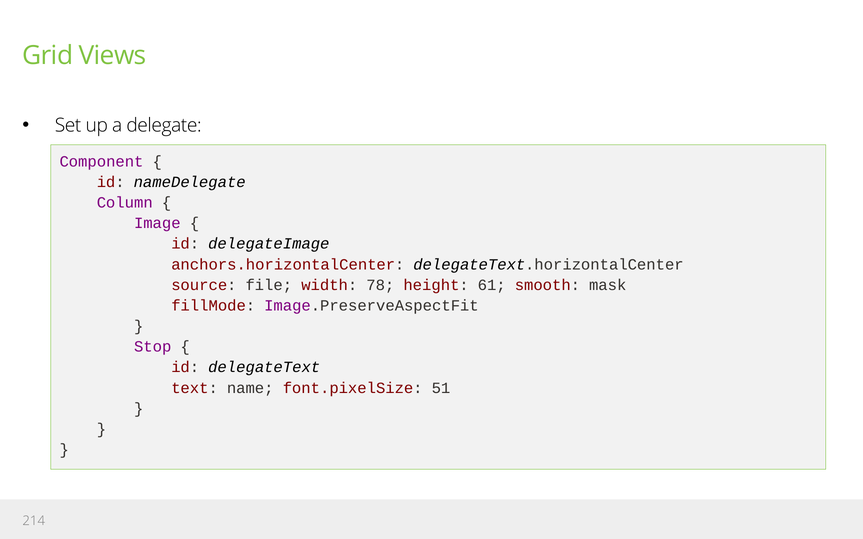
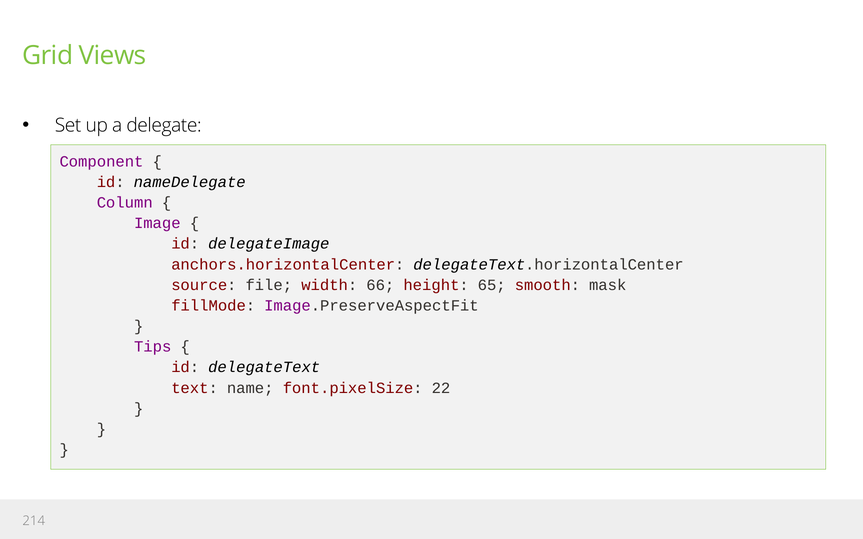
78: 78 -> 66
61: 61 -> 65
Stop: Stop -> Tips
51: 51 -> 22
